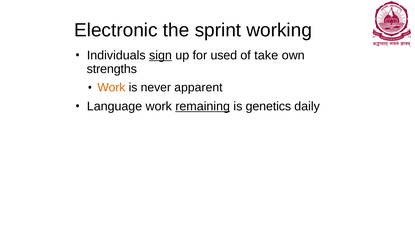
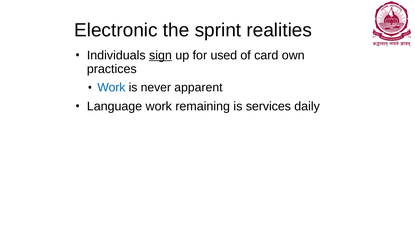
working: working -> realities
take: take -> card
strengths: strengths -> practices
Work at (111, 87) colour: orange -> blue
remaining underline: present -> none
genetics: genetics -> services
